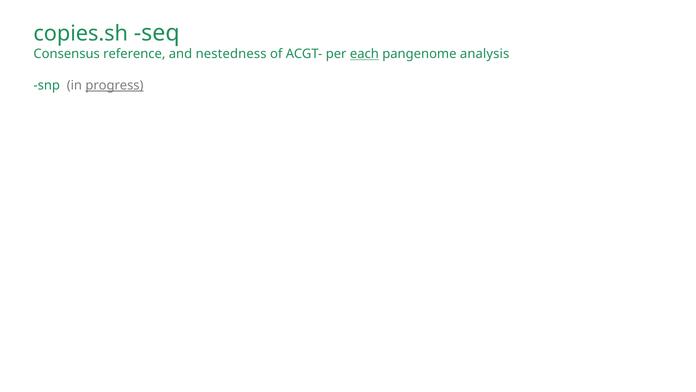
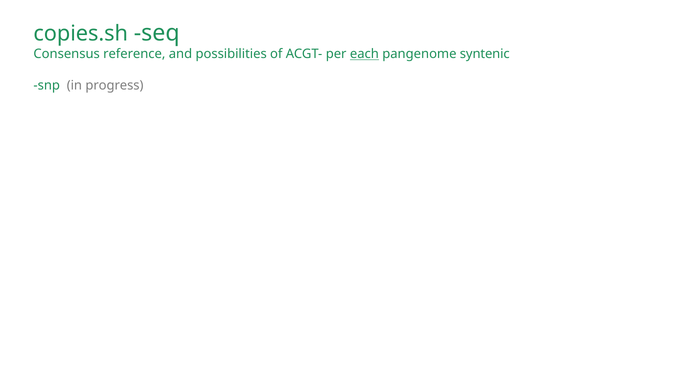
nestedness: nestedness -> possibilities
analysis: analysis -> syntenic
progress underline: present -> none
